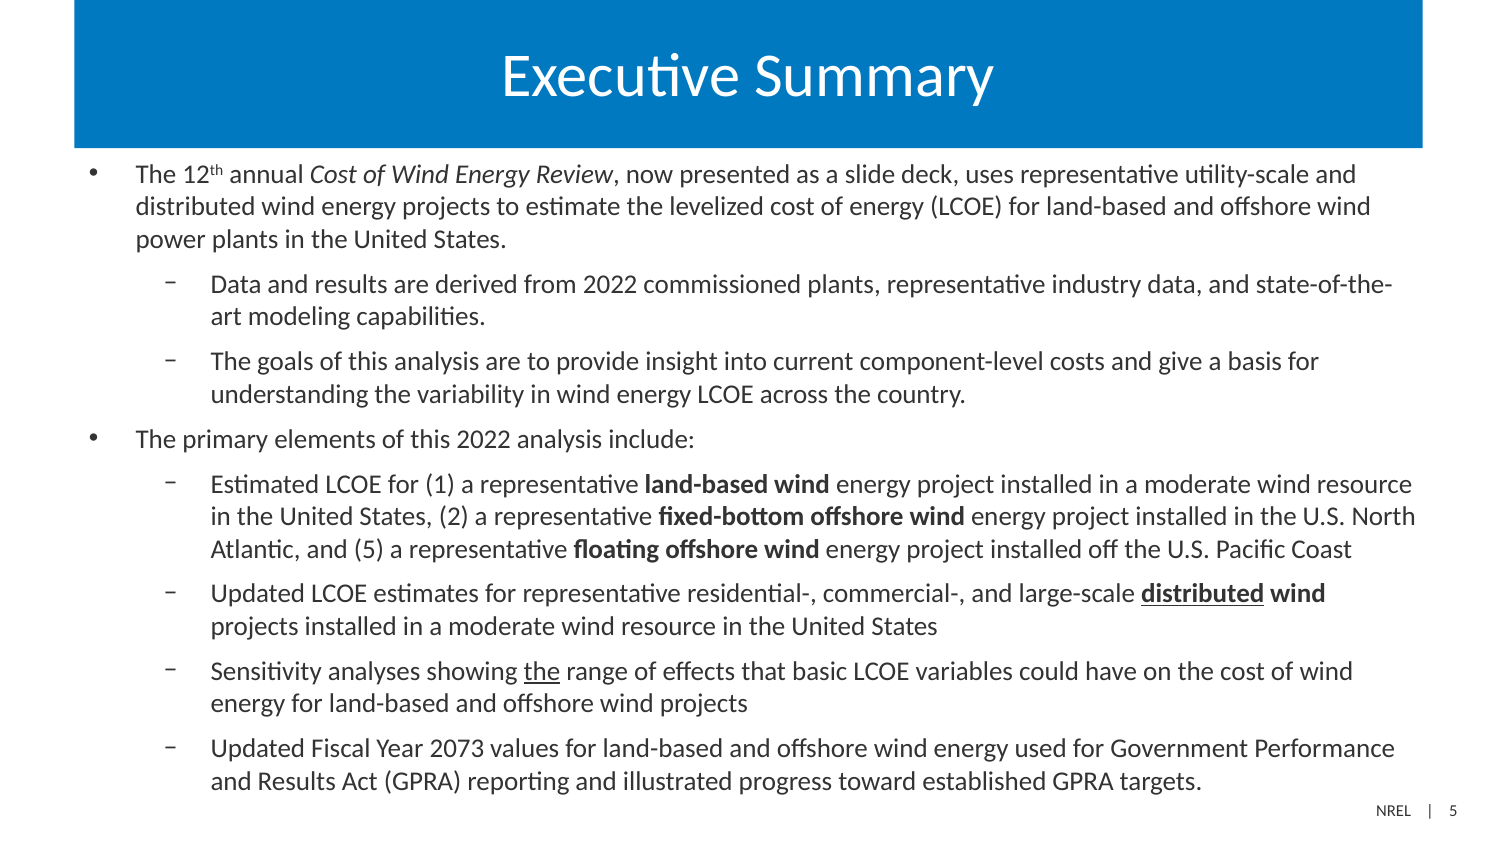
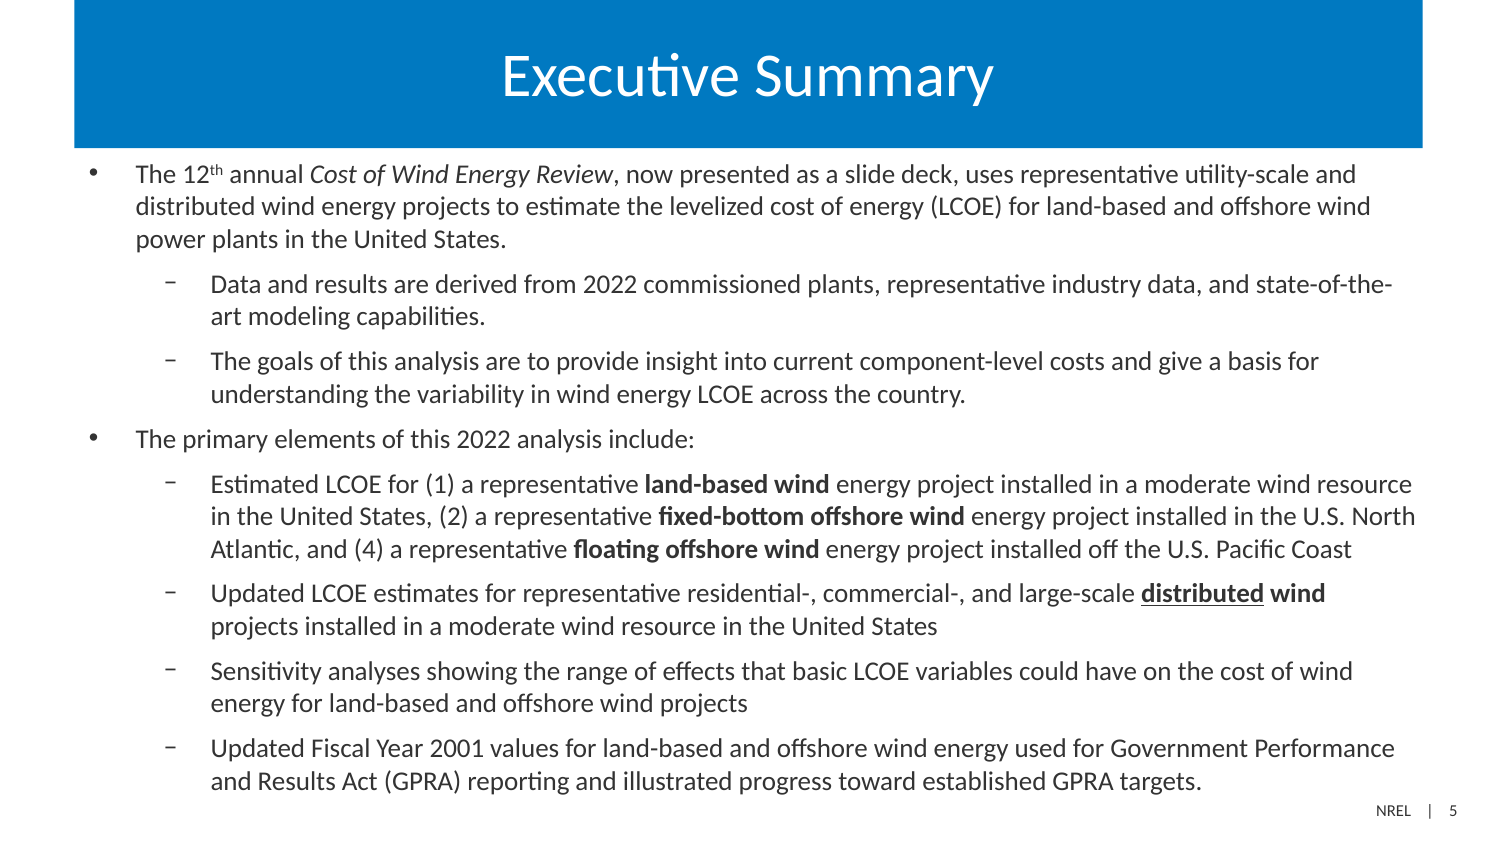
and 5: 5 -> 4
the at (542, 672) underline: present -> none
2073: 2073 -> 2001
